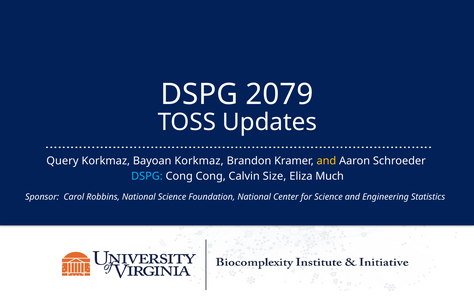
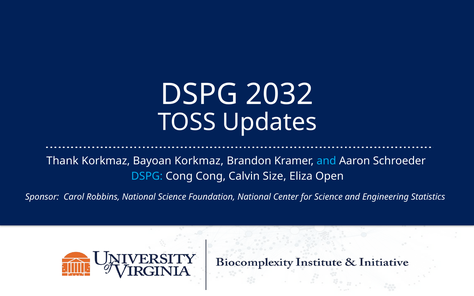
2079: 2079 -> 2032
Query: Query -> Thank
and at (326, 161) colour: yellow -> light blue
Much: Much -> Open
